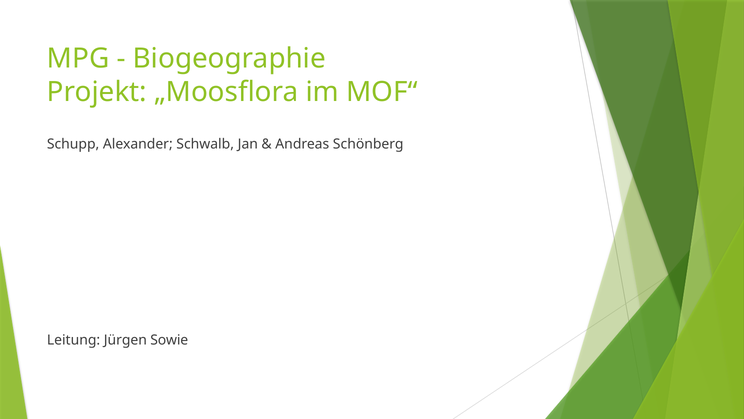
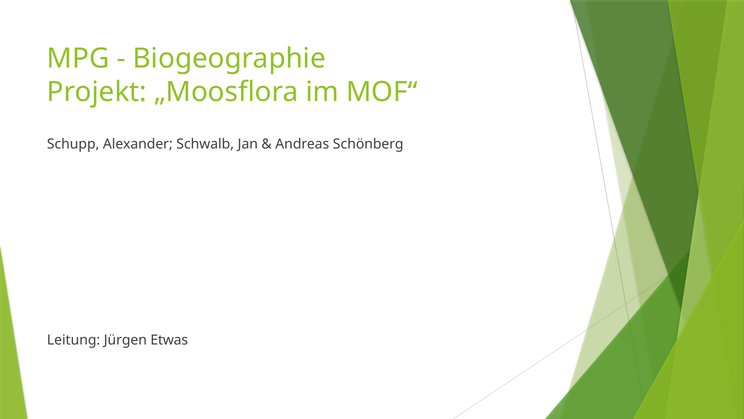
Sowie: Sowie -> Etwas
